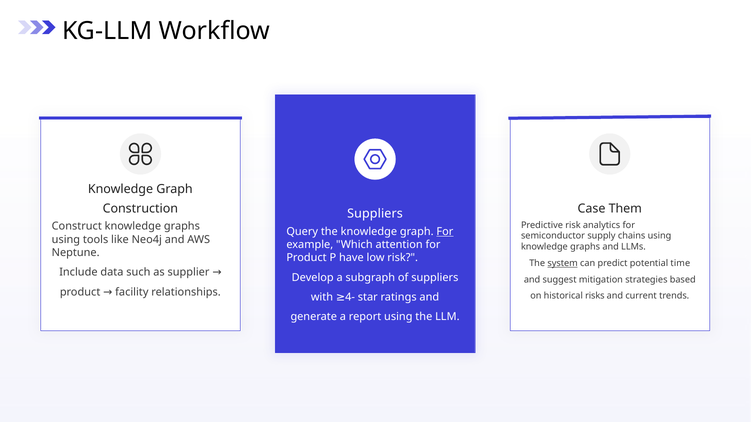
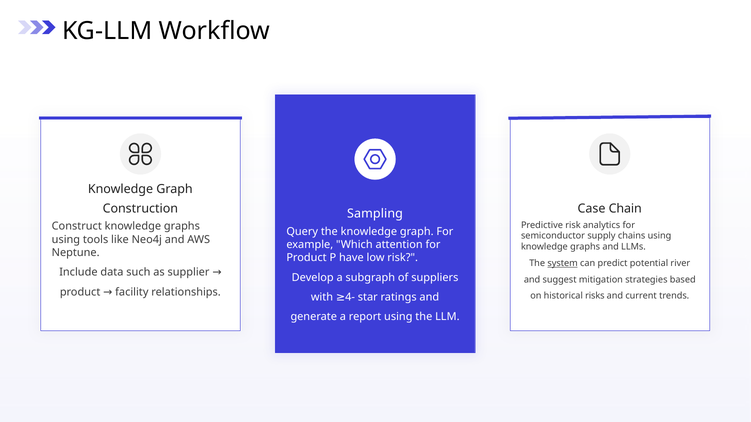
Them: Them -> Chain
Suppliers at (375, 214): Suppliers -> Sampling
For at (445, 232) underline: present -> none
time: time -> river
